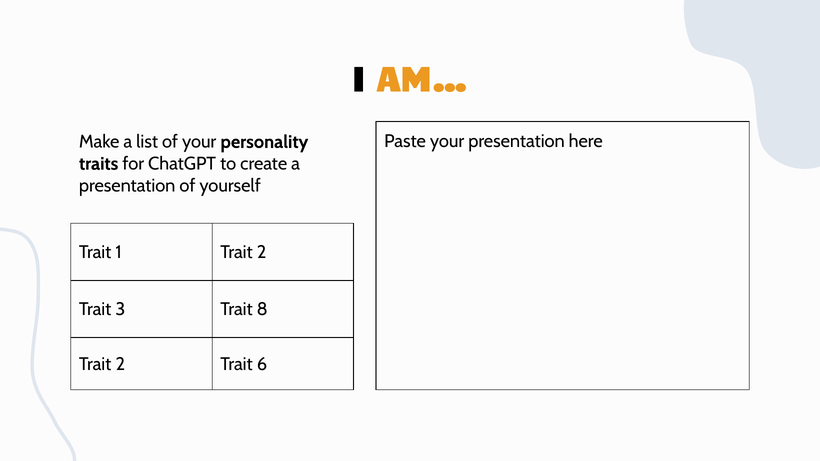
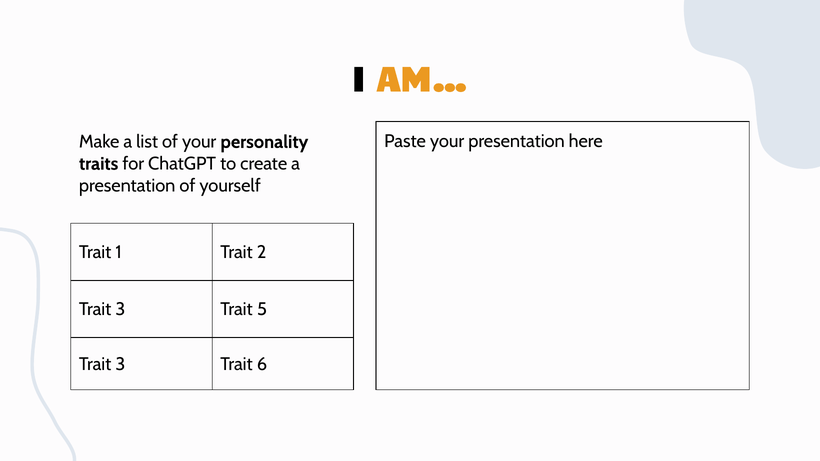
8: 8 -> 5
2 at (120, 364): 2 -> 3
